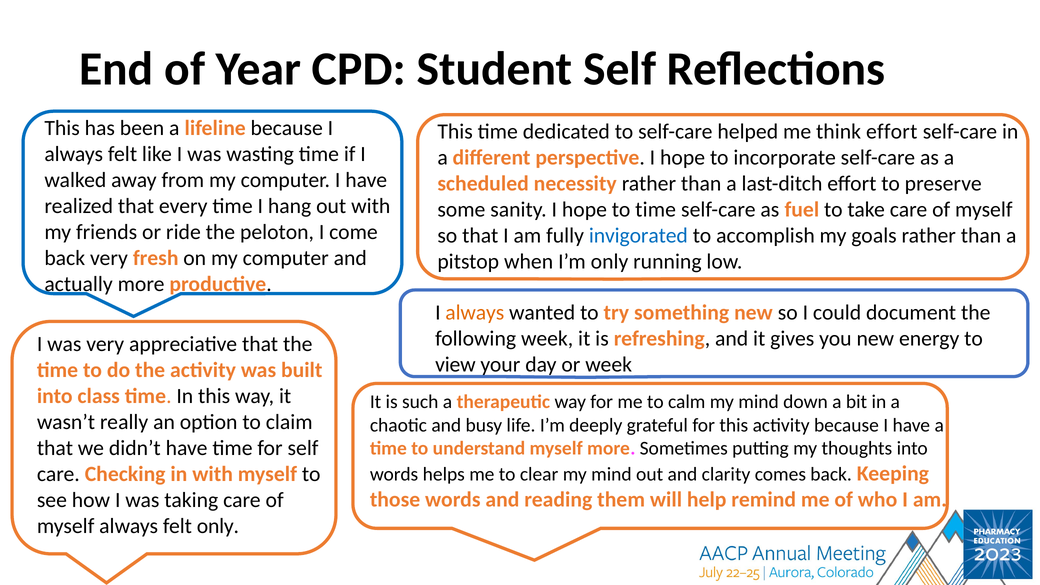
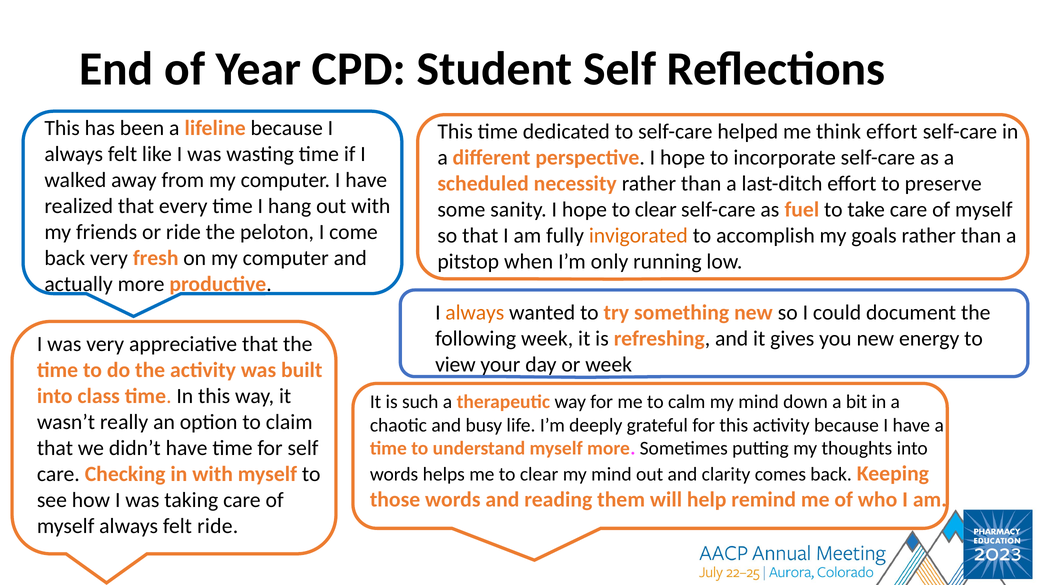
hope to time: time -> clear
invigorated colour: blue -> orange
felt only: only -> ride
